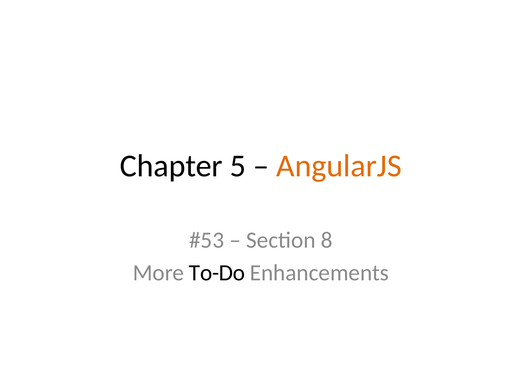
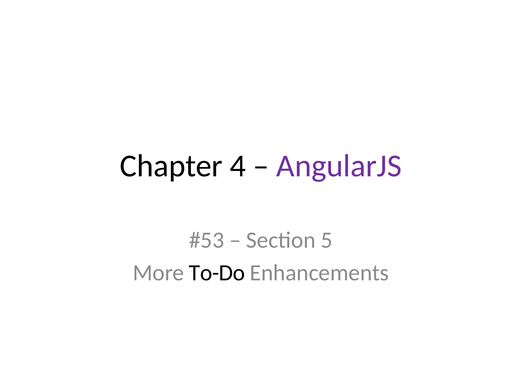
5: 5 -> 4
AngularJS colour: orange -> purple
8: 8 -> 5
